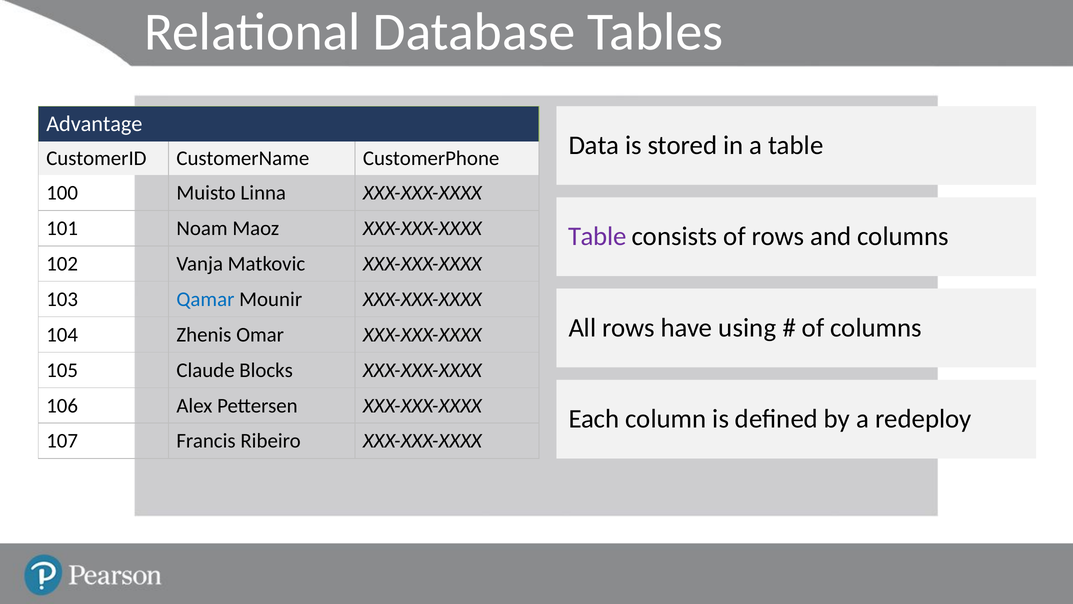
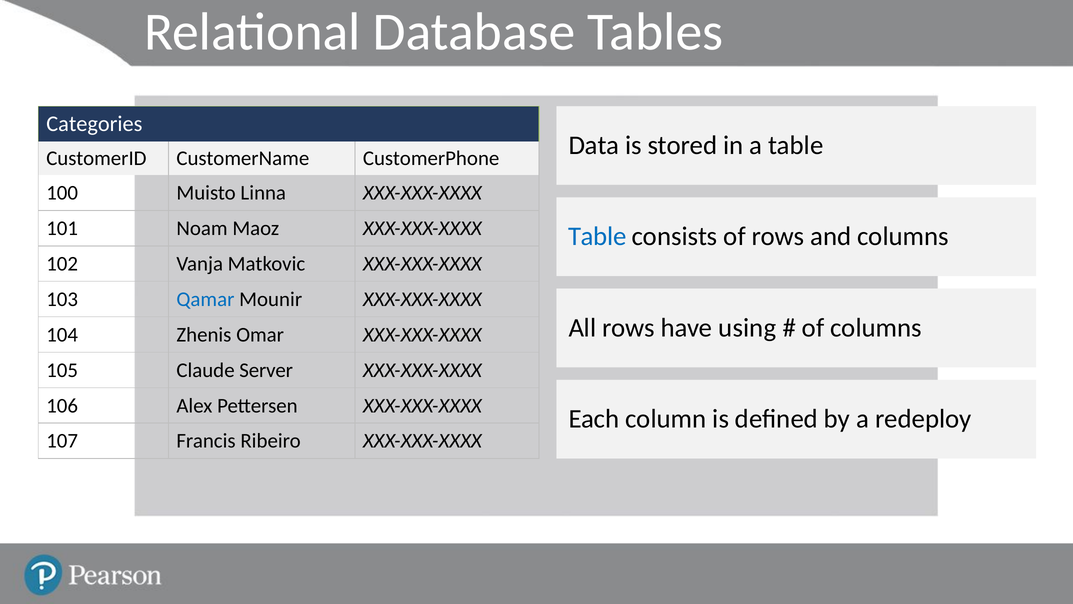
Advantage: Advantage -> Categories
Table at (597, 236) colour: purple -> blue
Blocks: Blocks -> Server
